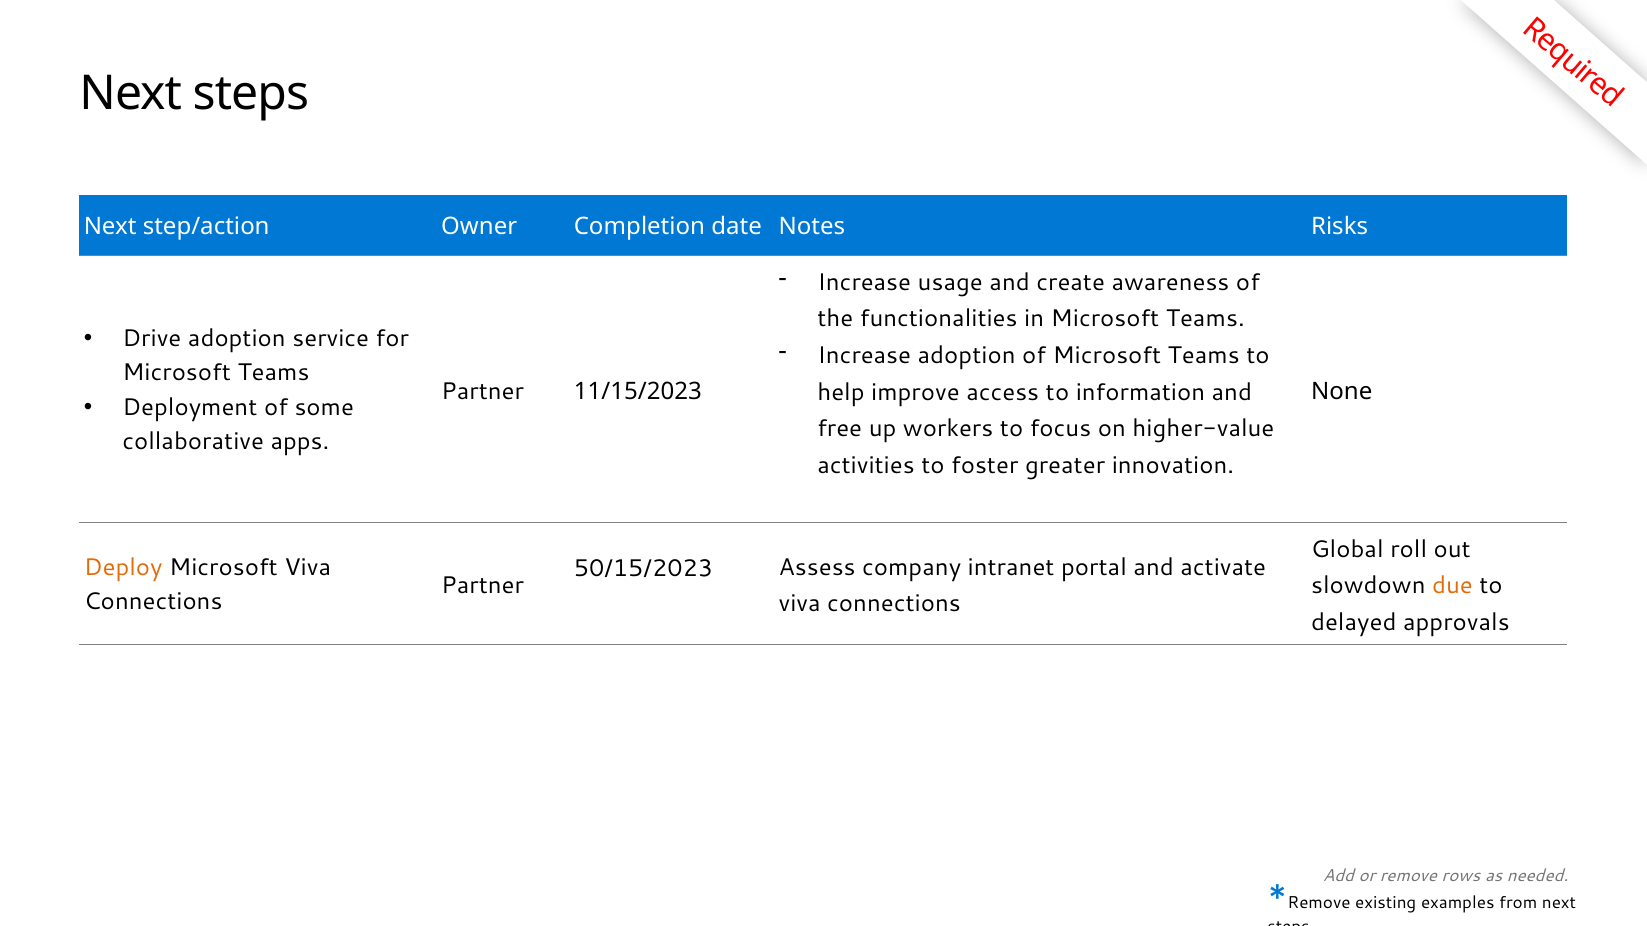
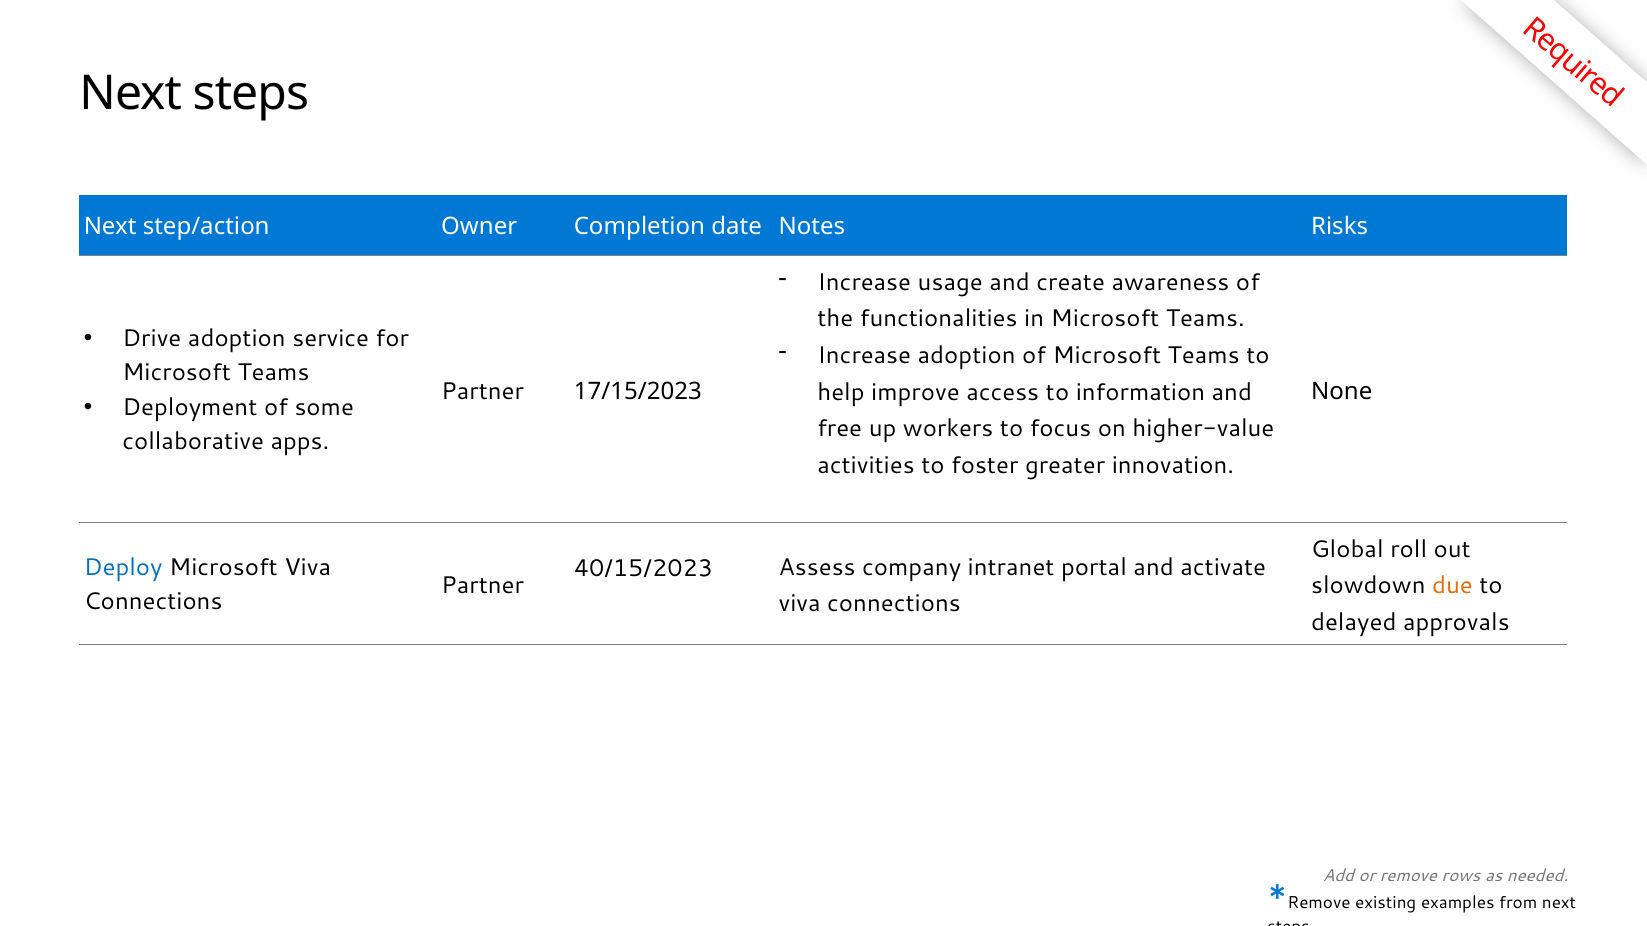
11/15/2023: 11/15/2023 -> 17/15/2023
Deploy colour: orange -> blue
50/15/2023: 50/15/2023 -> 40/15/2023
